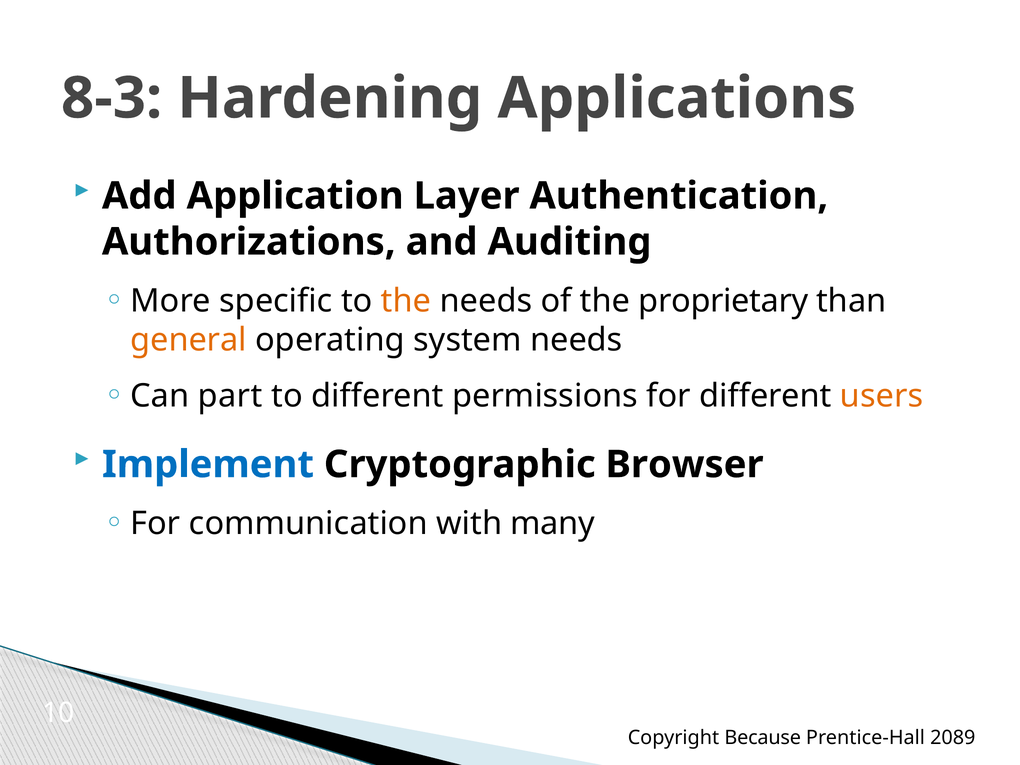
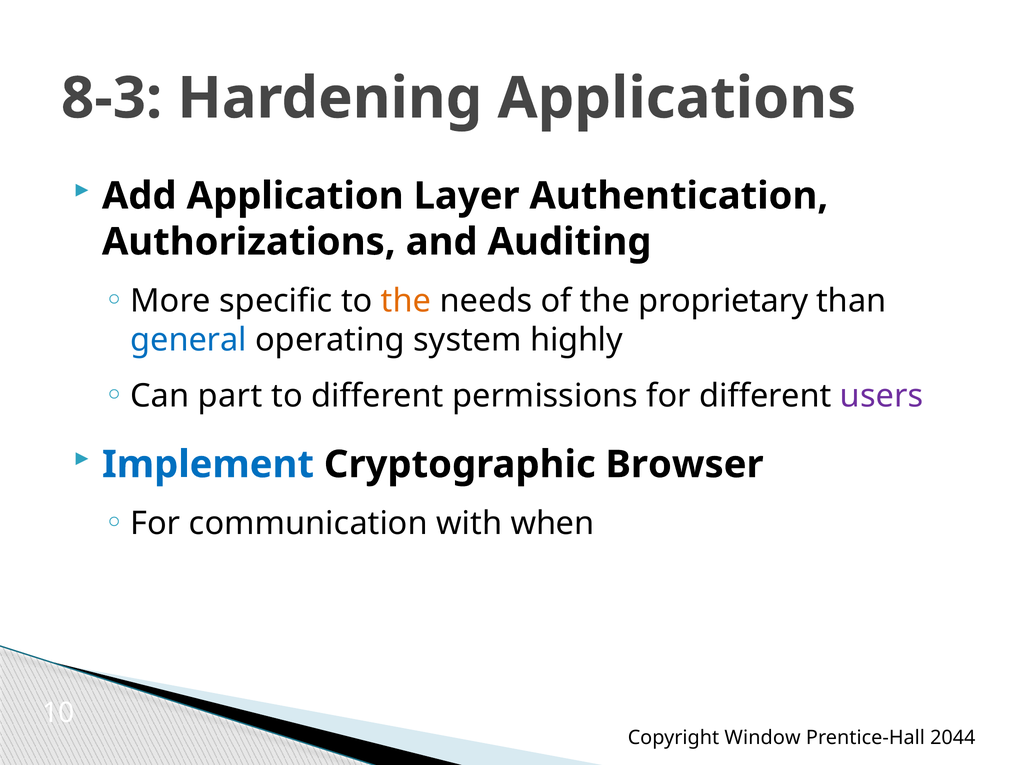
general colour: orange -> blue
system needs: needs -> highly
users colour: orange -> purple
many: many -> when
Because: Because -> Window
2089: 2089 -> 2044
